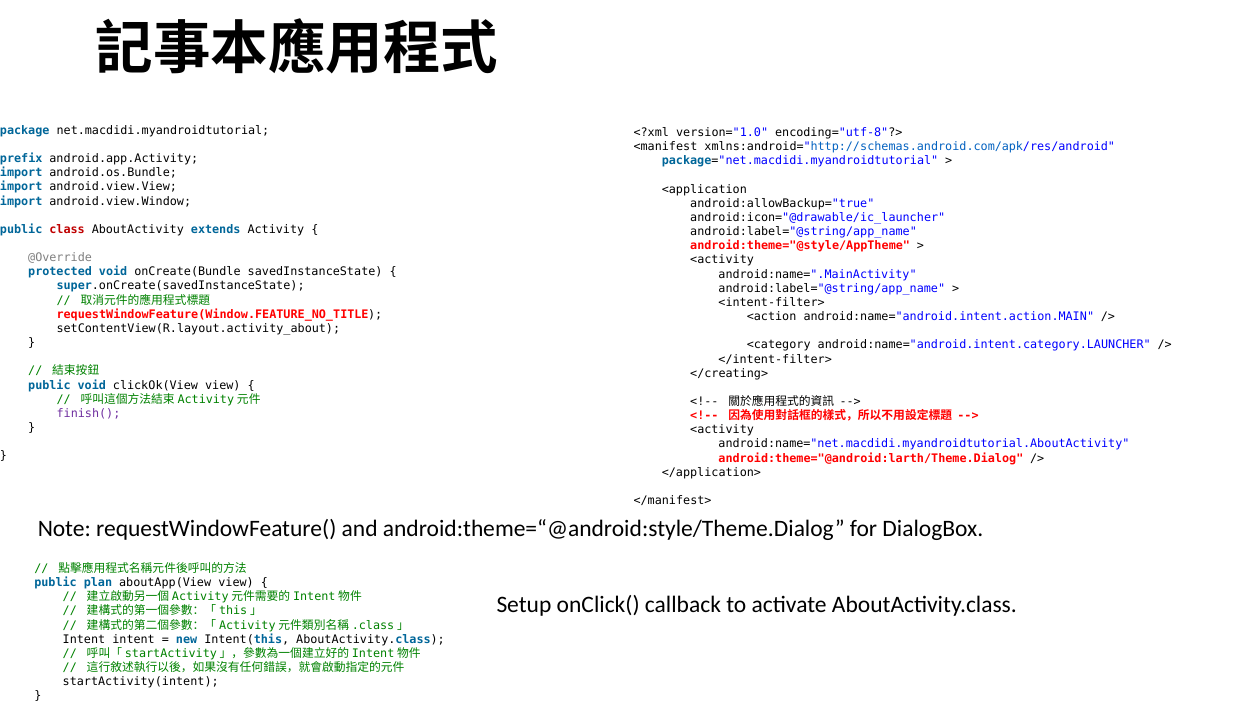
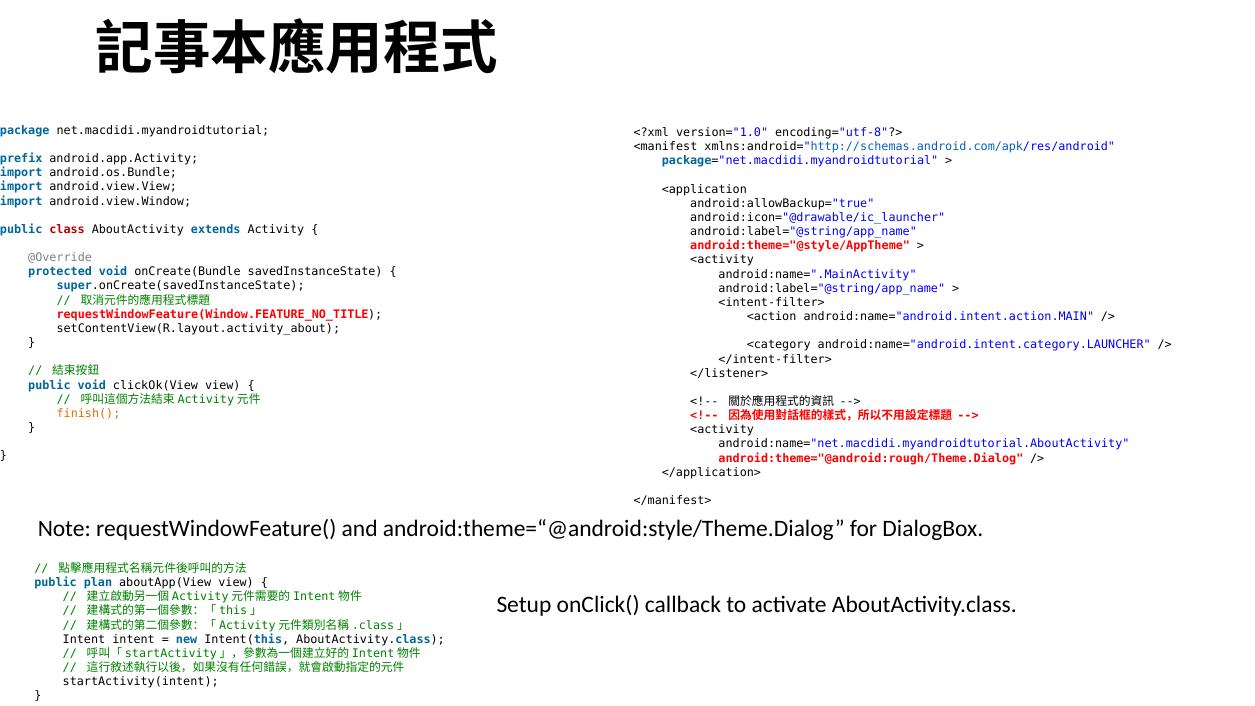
</creating>: </creating> -> </listener>
finish( colour: purple -> orange
android:theme="@android:larth/Theme.Dialog: android:theme="@android:larth/Theme.Dialog -> android:theme="@android:rough/Theme.Dialog
